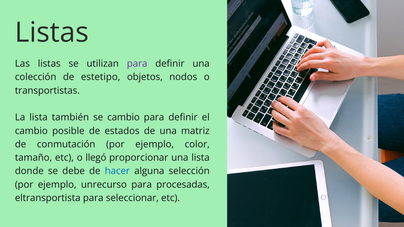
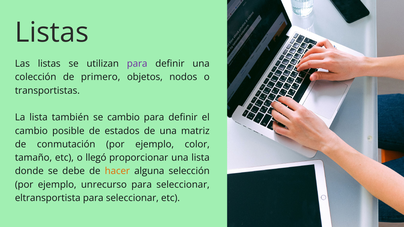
estetipo: estetipo -> primero
hacer colour: blue -> orange
unrecurso para procesadas: procesadas -> seleccionar
